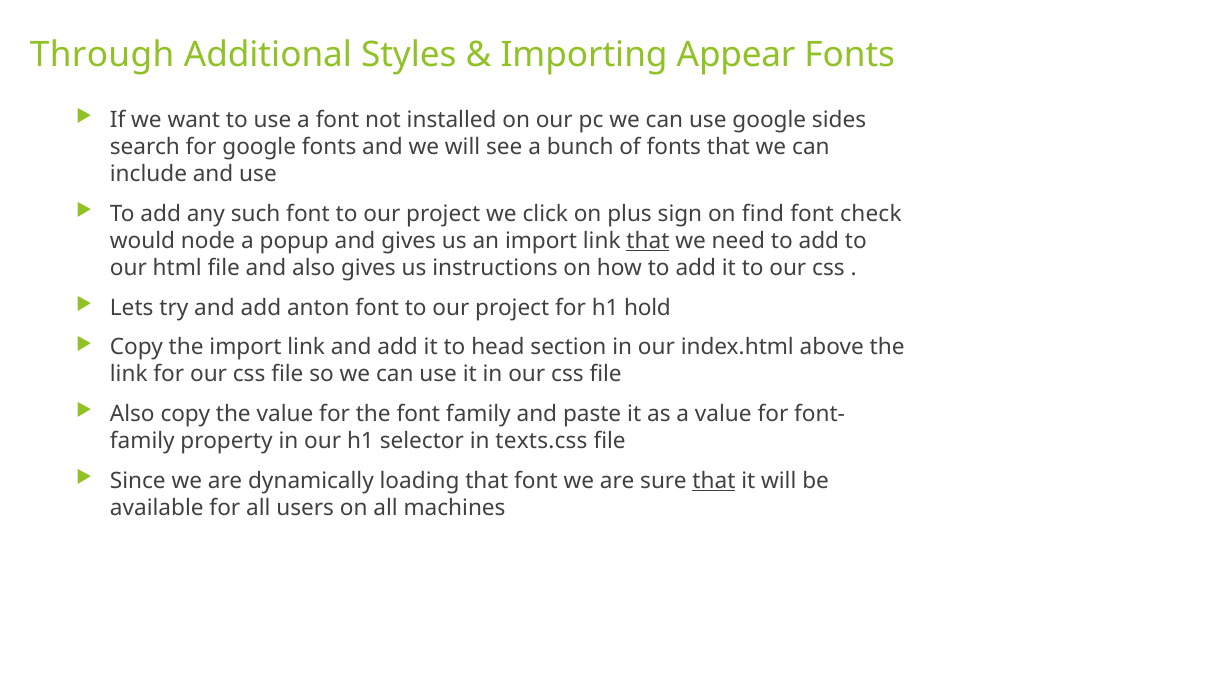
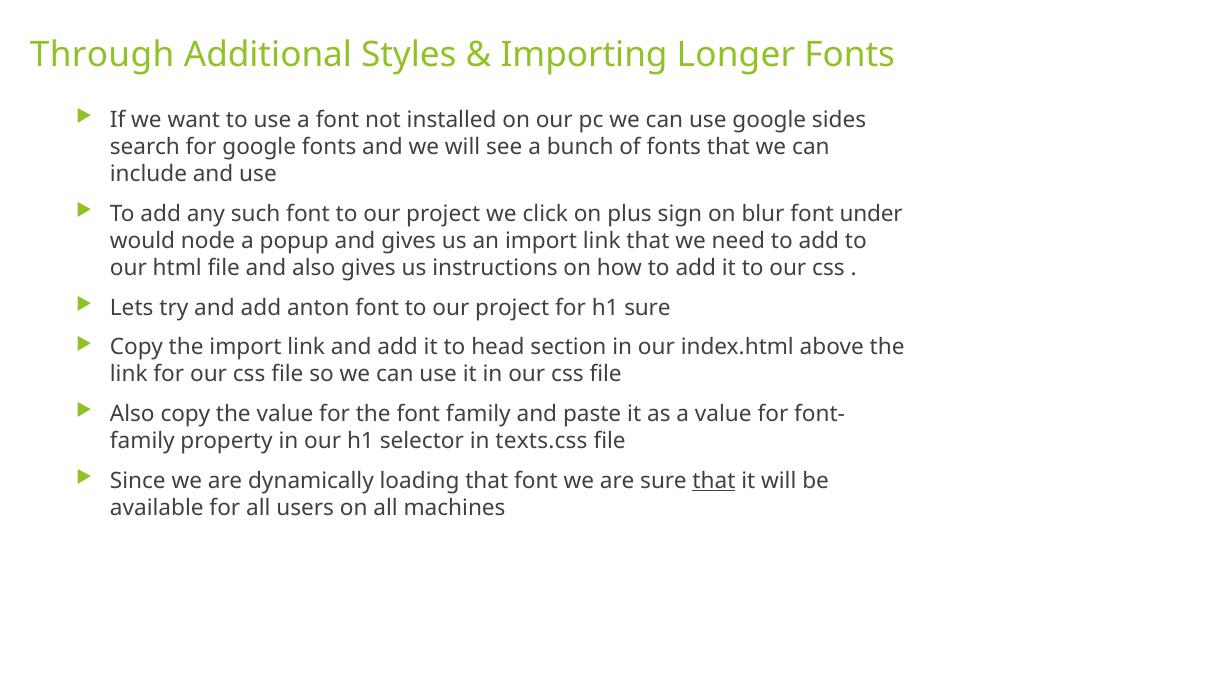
Appear: Appear -> Longer
find: find -> blur
check: check -> under
that at (648, 241) underline: present -> none
h1 hold: hold -> sure
